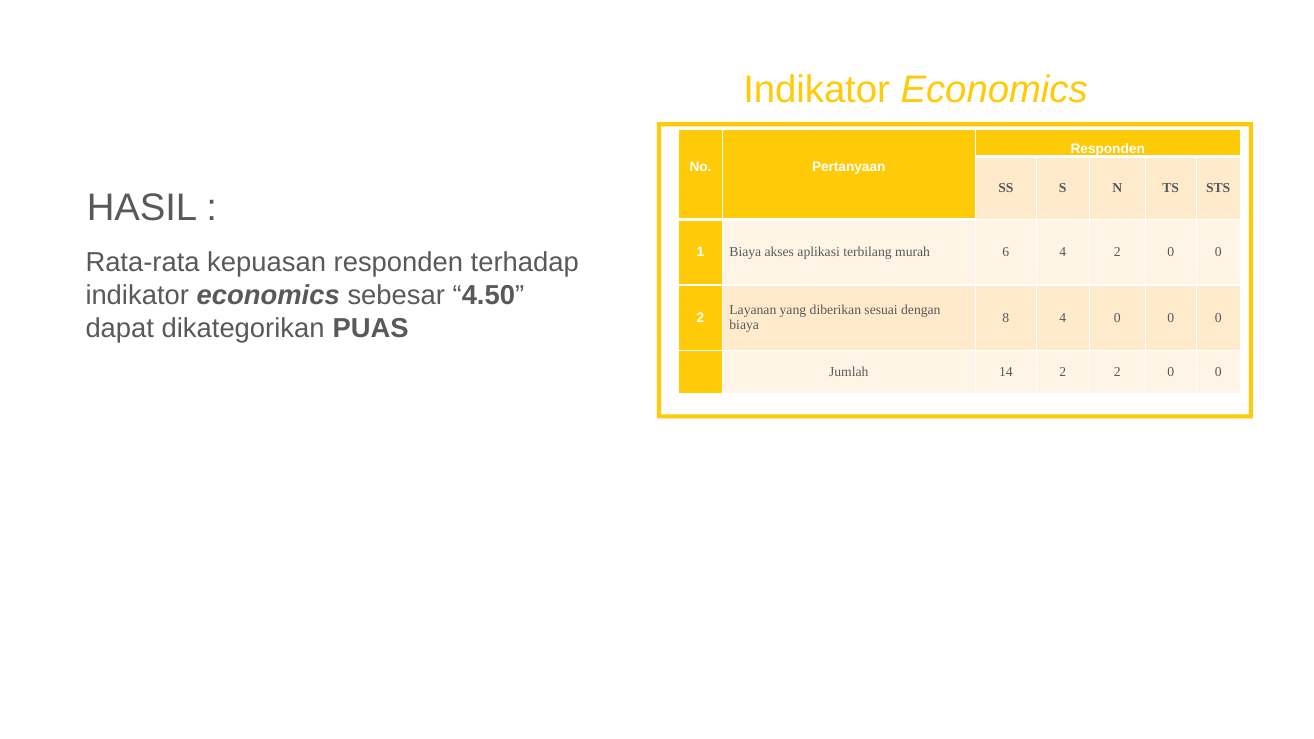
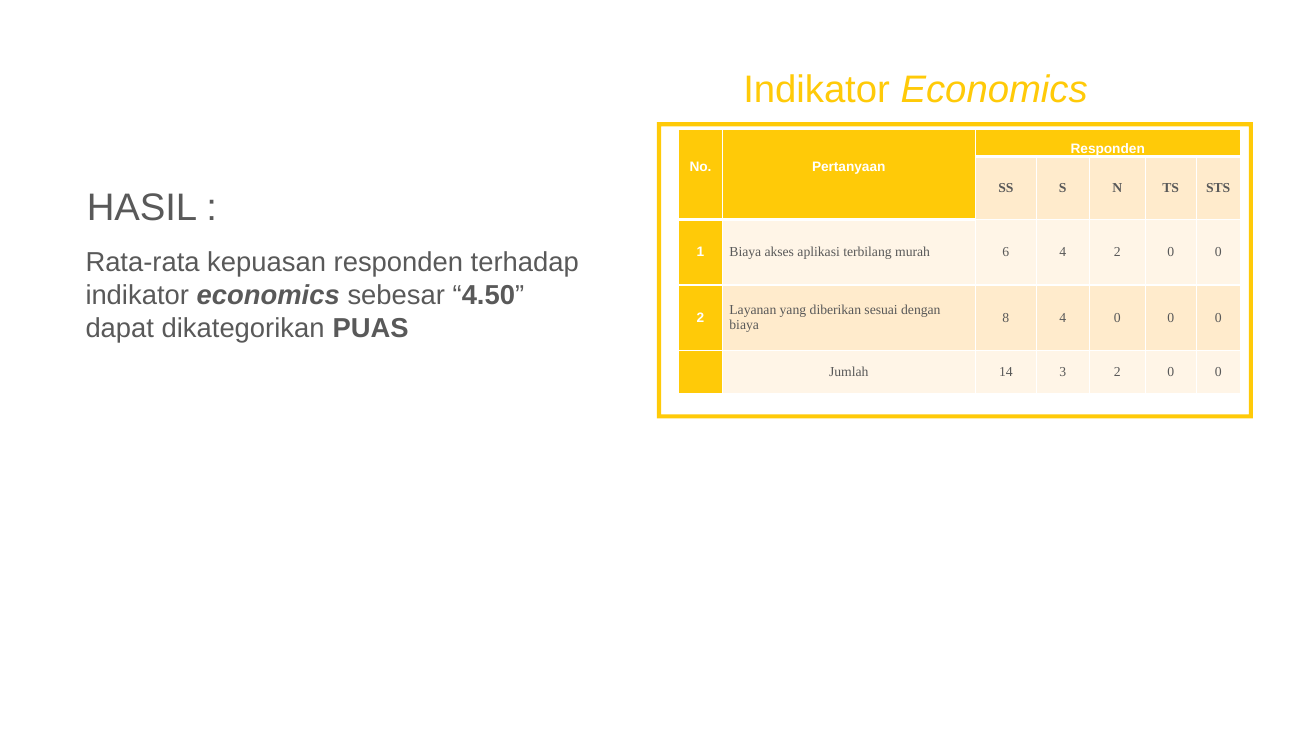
14 2: 2 -> 3
